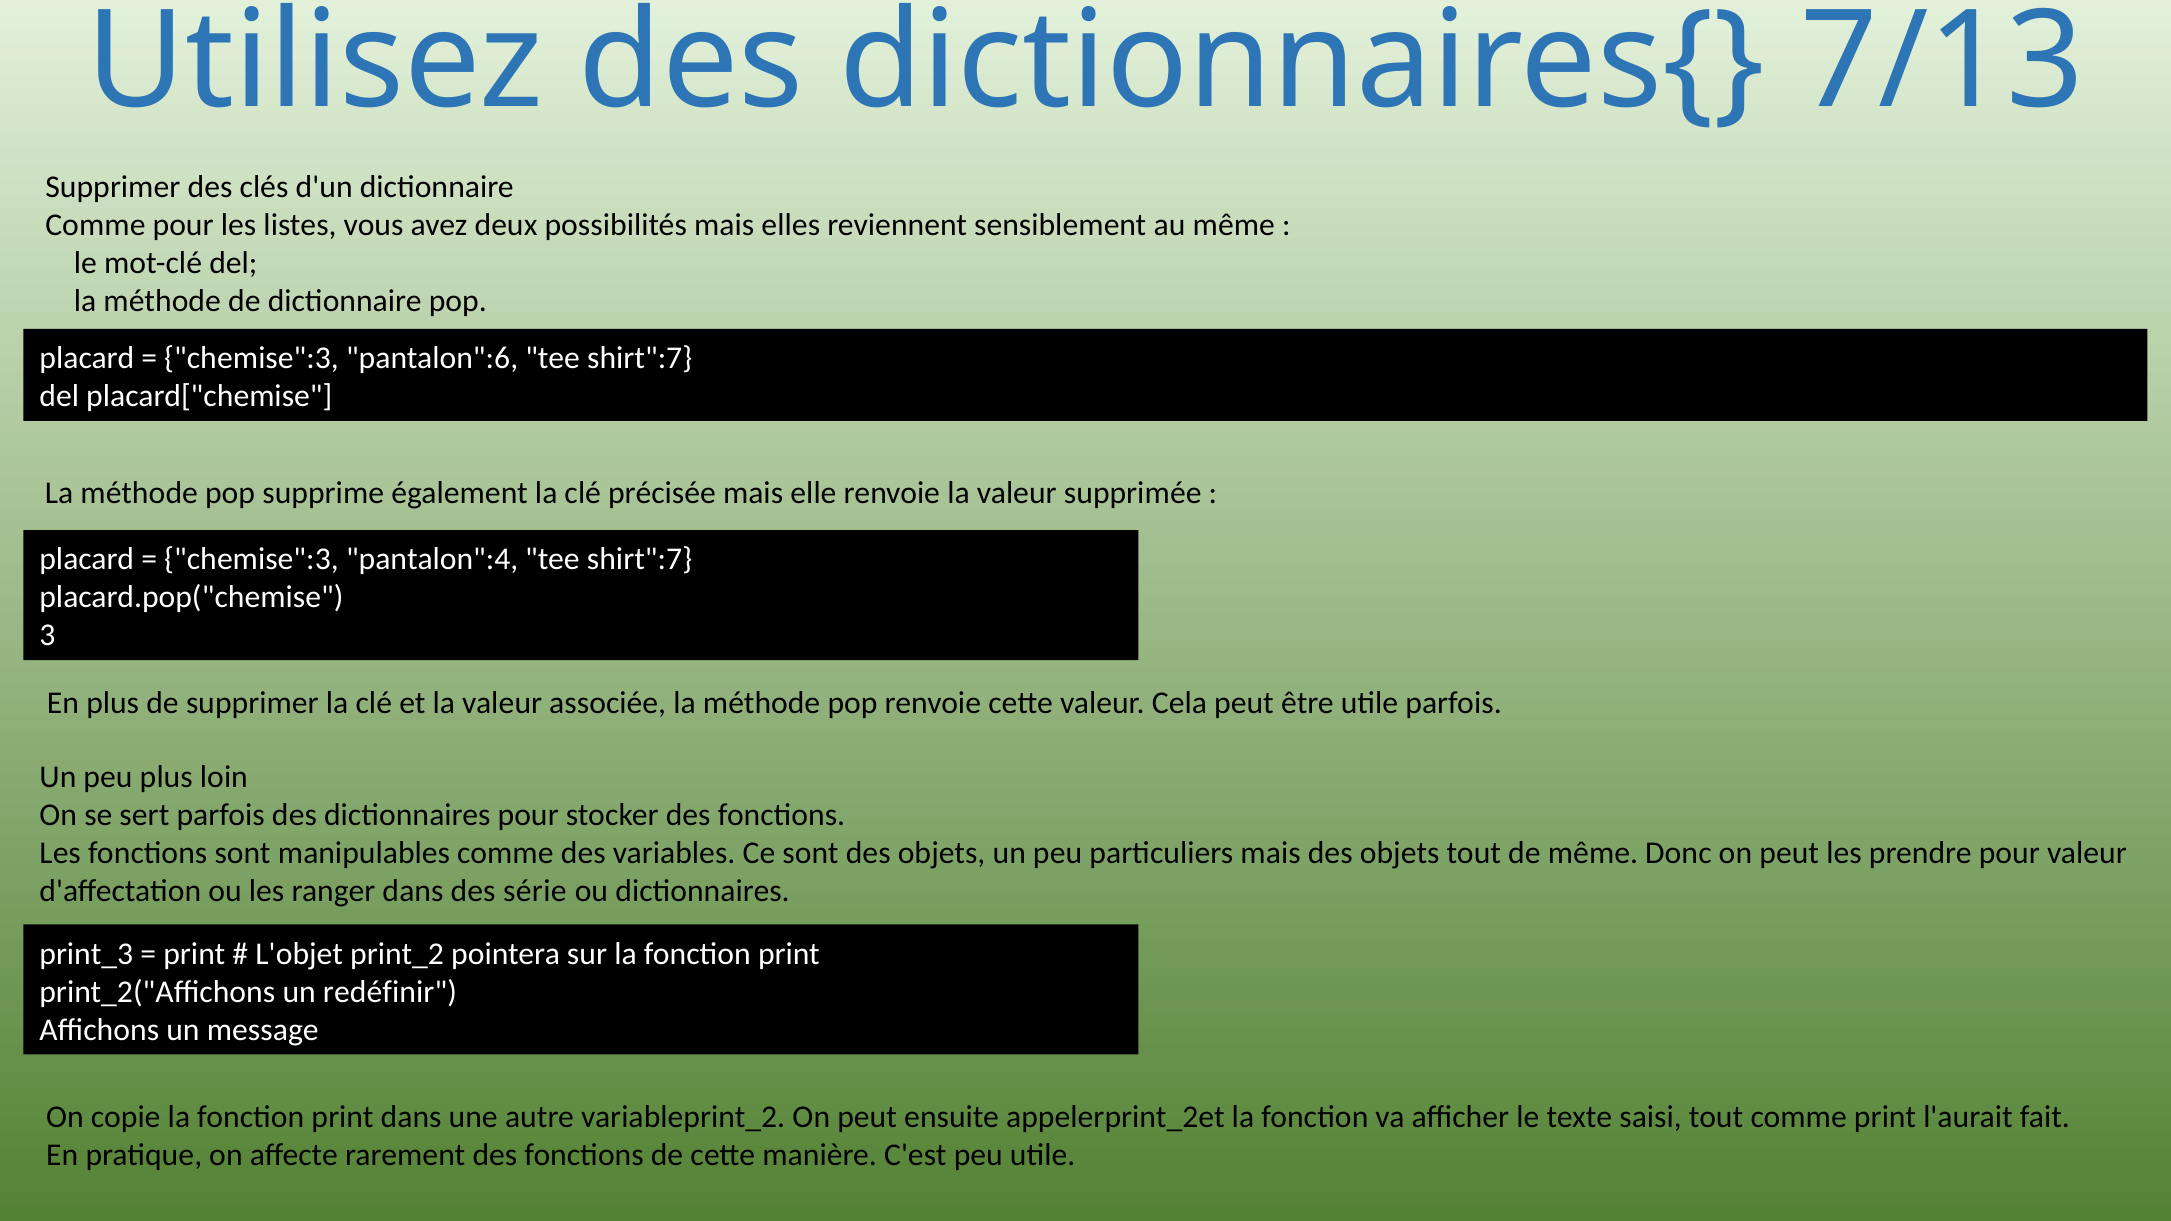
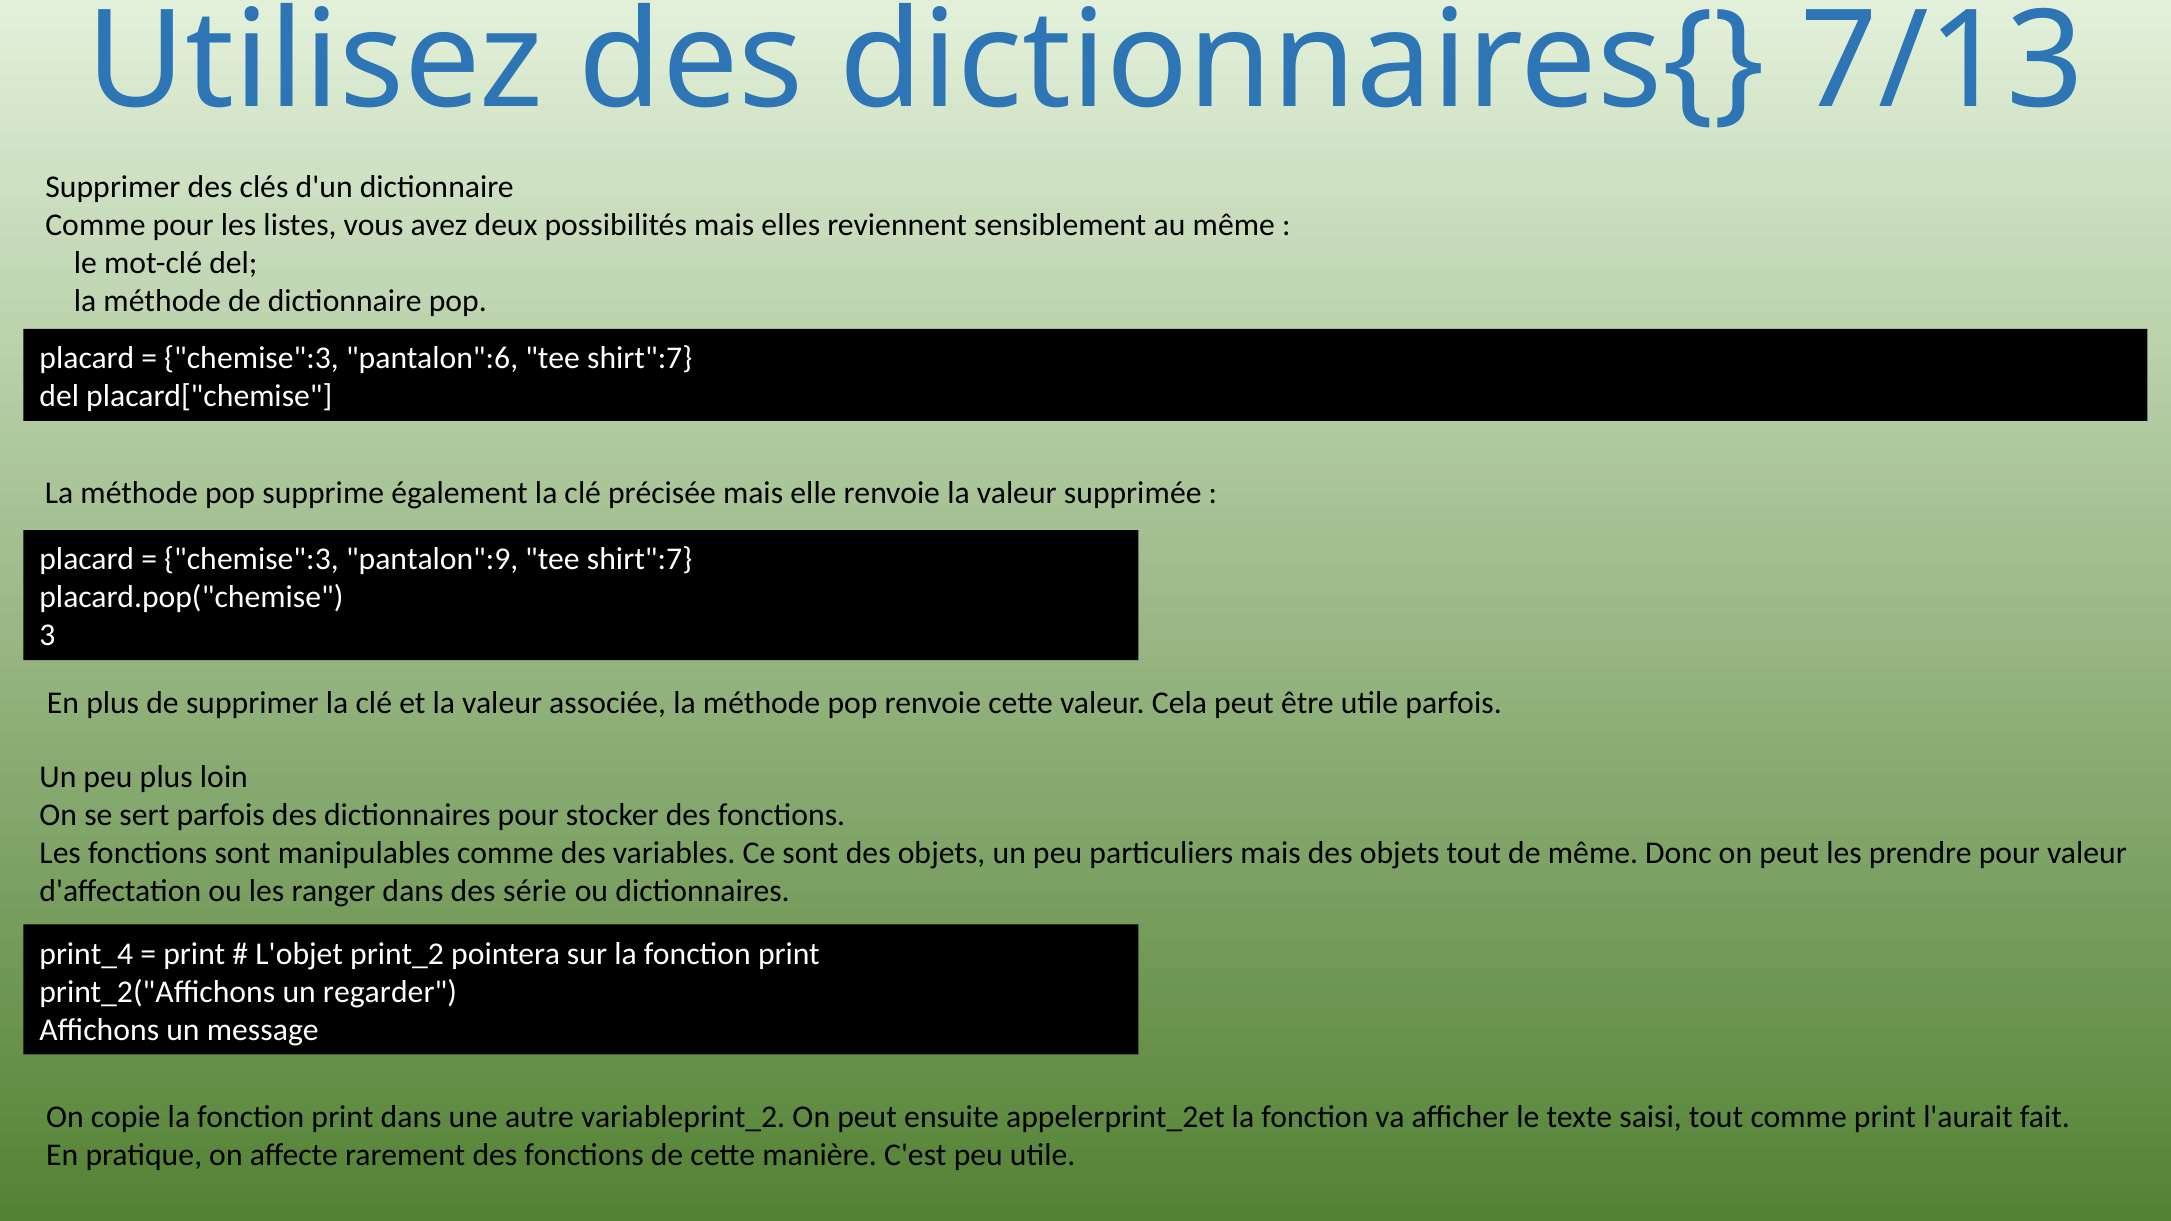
pantalon":4: pantalon":4 -> pantalon":9
print_3: print_3 -> print_4
redéfinir: redéfinir -> regarder
